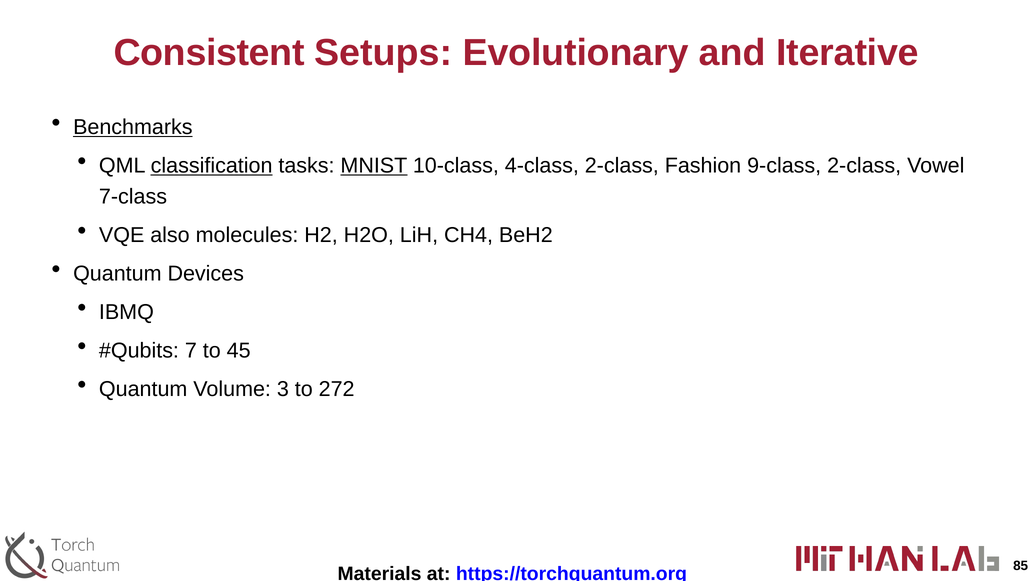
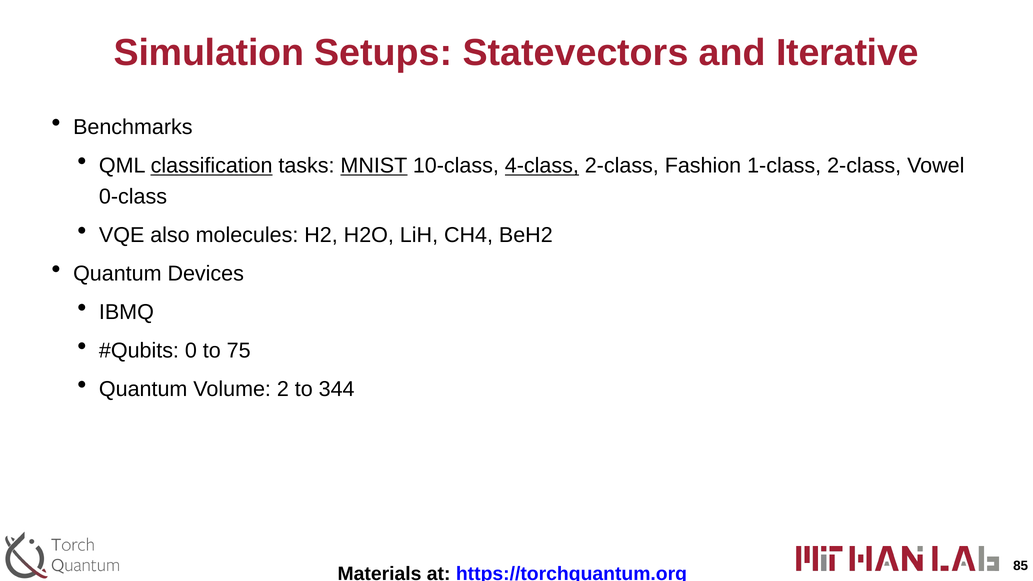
Consistent: Consistent -> Simulation
Evolutionary: Evolutionary -> Statevectors
Benchmarks underline: present -> none
4-class underline: none -> present
9-class: 9-class -> 1-class
7-class: 7-class -> 0-class
7: 7 -> 0
45: 45 -> 75
3: 3 -> 2
272: 272 -> 344
